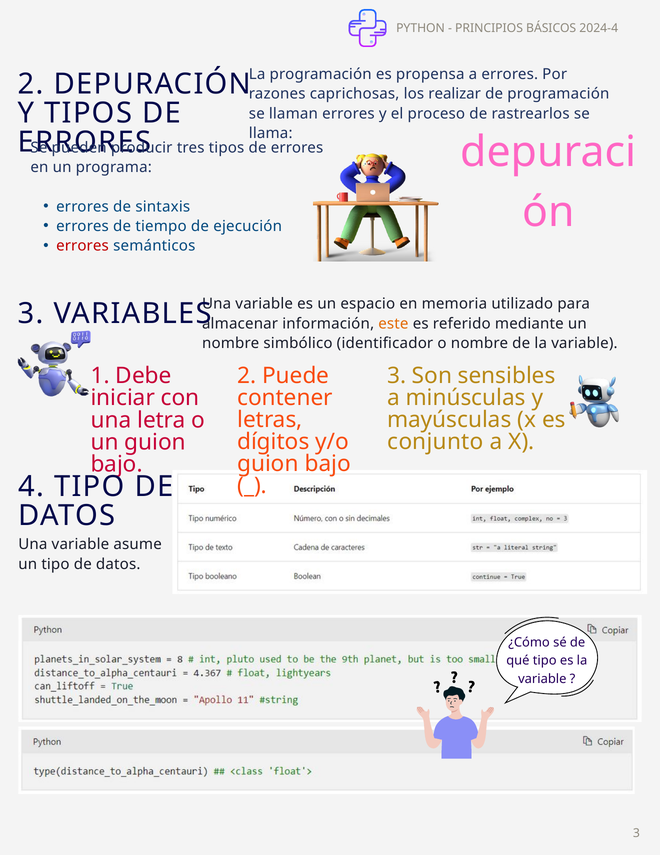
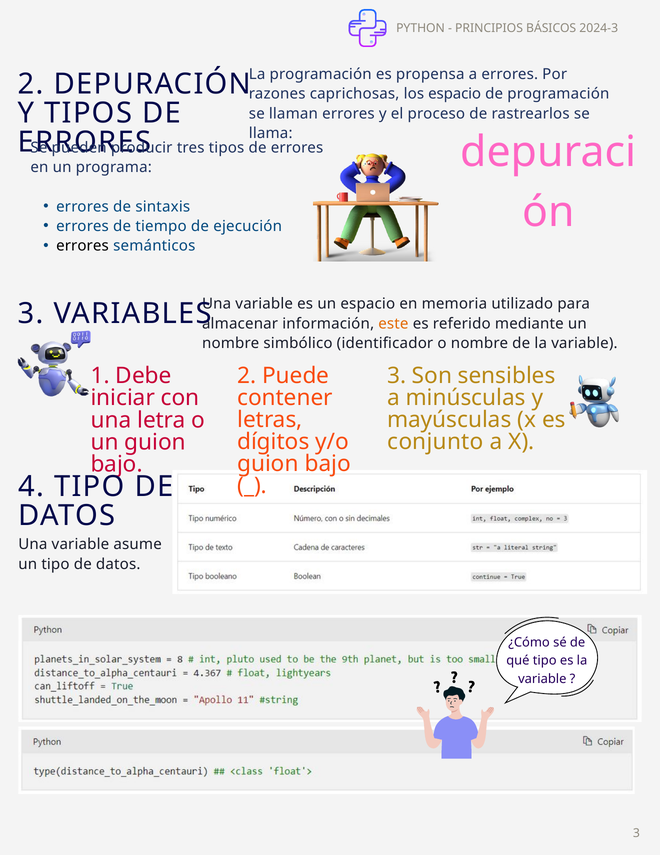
2024-4: 2024-4 -> 2024-3
los realizar: realizar -> espacio
errores at (82, 246) colour: red -> black
